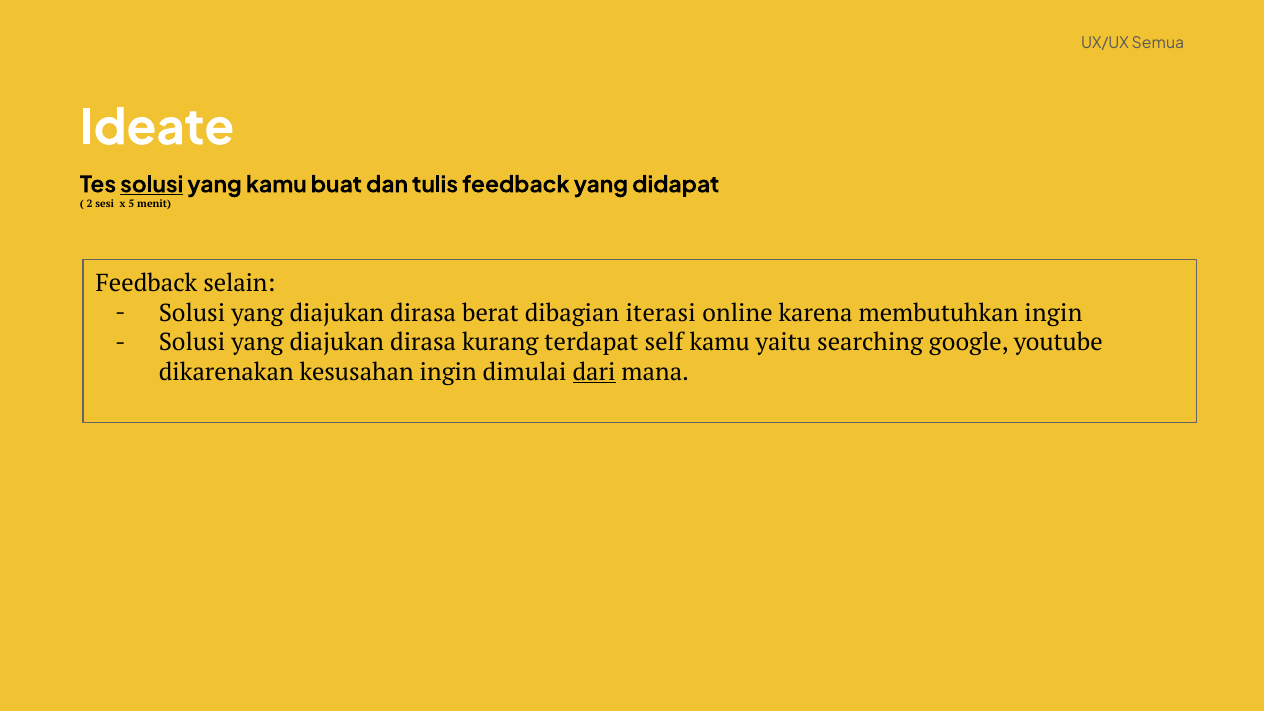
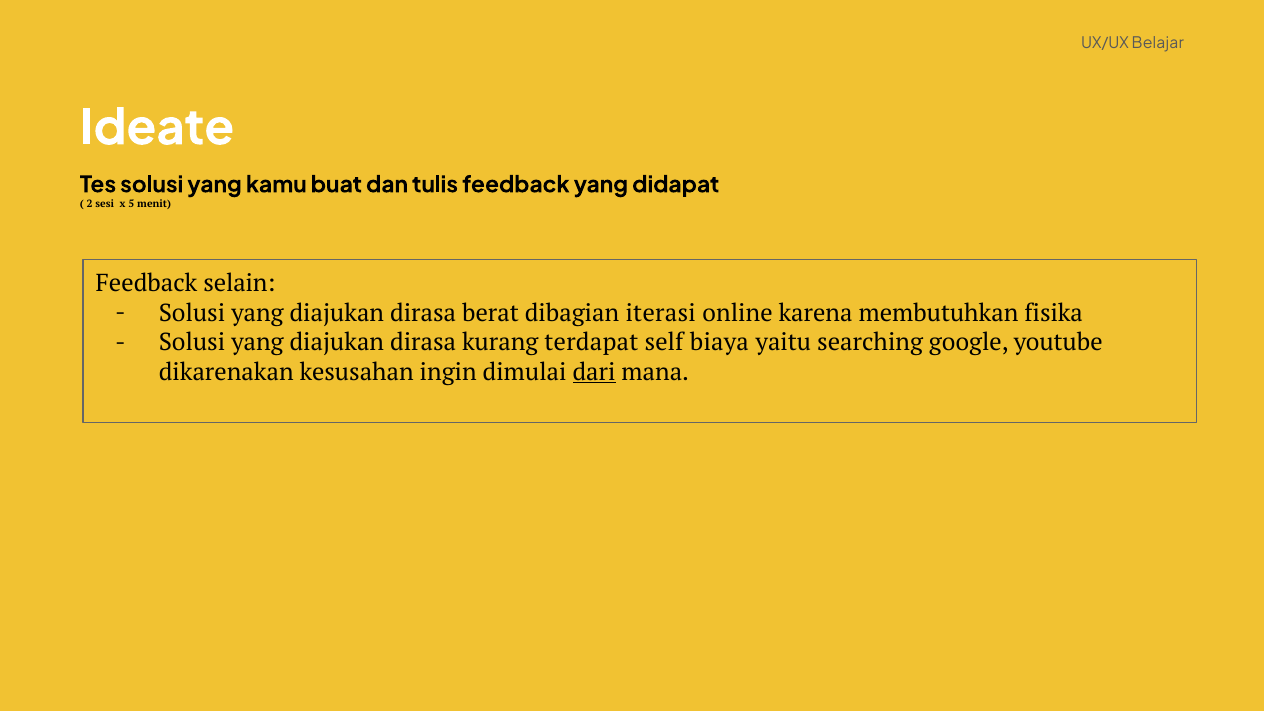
Semua: Semua -> Belajar
solusi at (152, 185) underline: present -> none
membutuhkan ingin: ingin -> fisika
self kamu: kamu -> biaya
